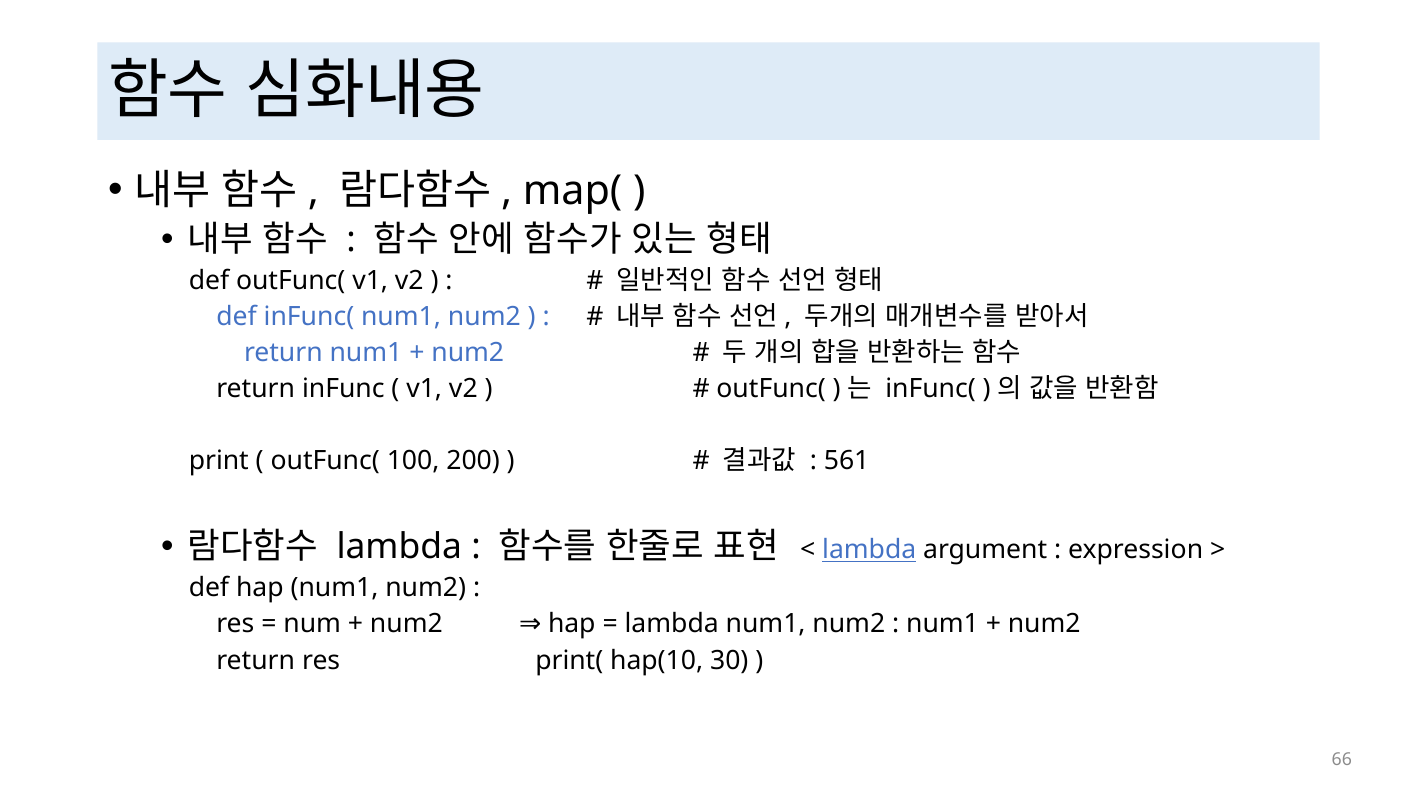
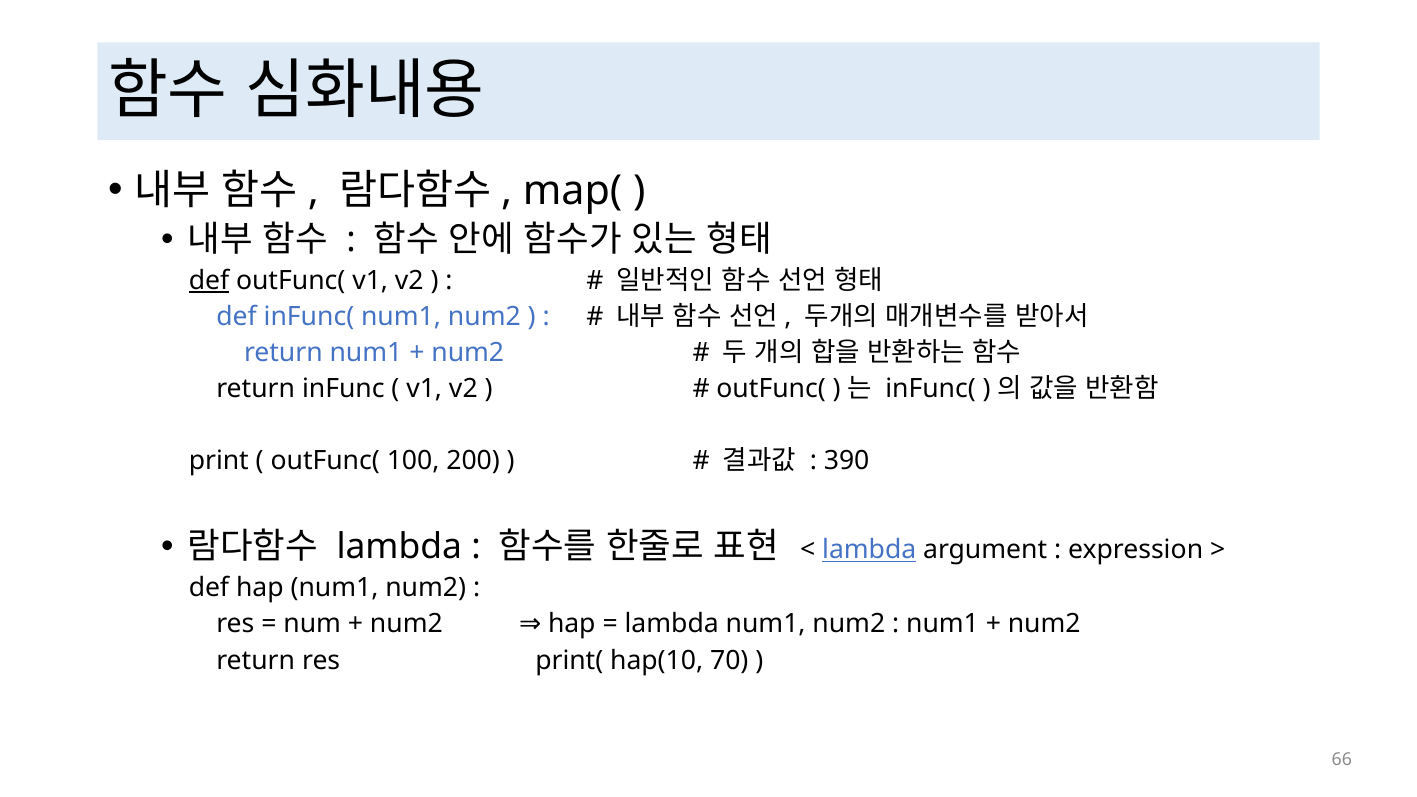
def at (209, 281) underline: none -> present
561: 561 -> 390
30: 30 -> 70
